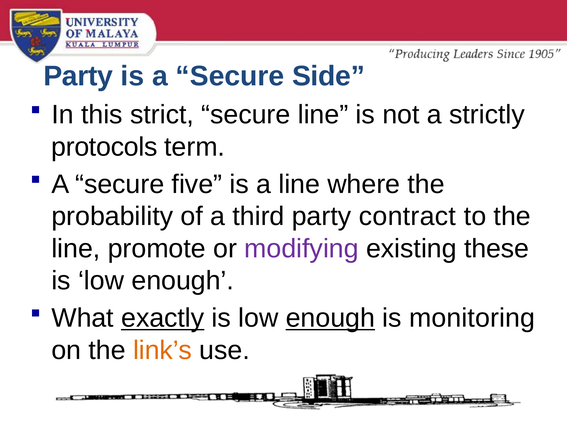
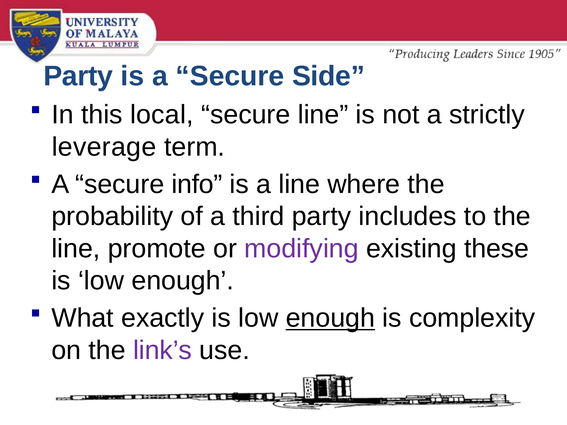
strict: strict -> local
protocols: protocols -> leverage
five: five -> info
contract: contract -> includes
exactly underline: present -> none
monitoring: monitoring -> complexity
link’s colour: orange -> purple
